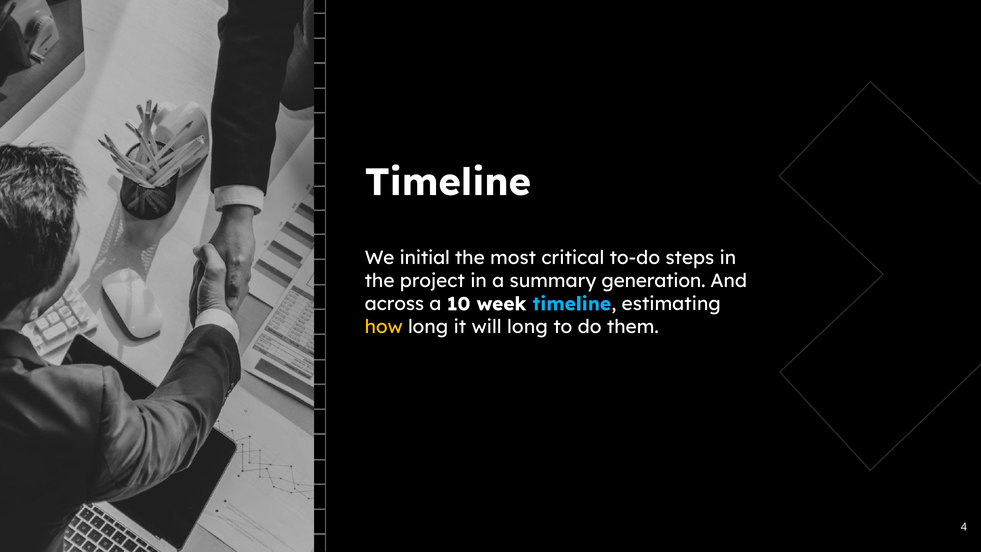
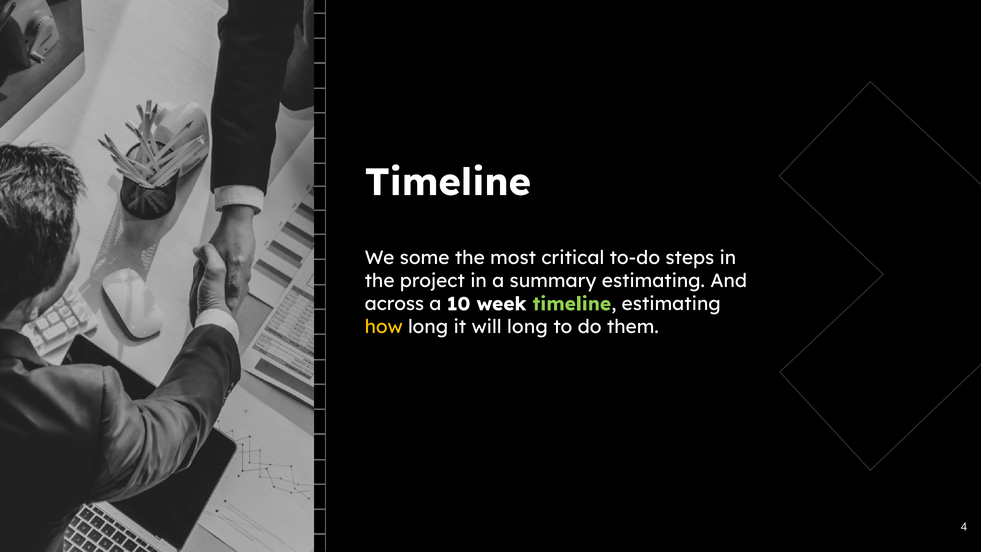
initial: initial -> some
summary generation: generation -> estimating
timeline at (572, 304) colour: light blue -> light green
